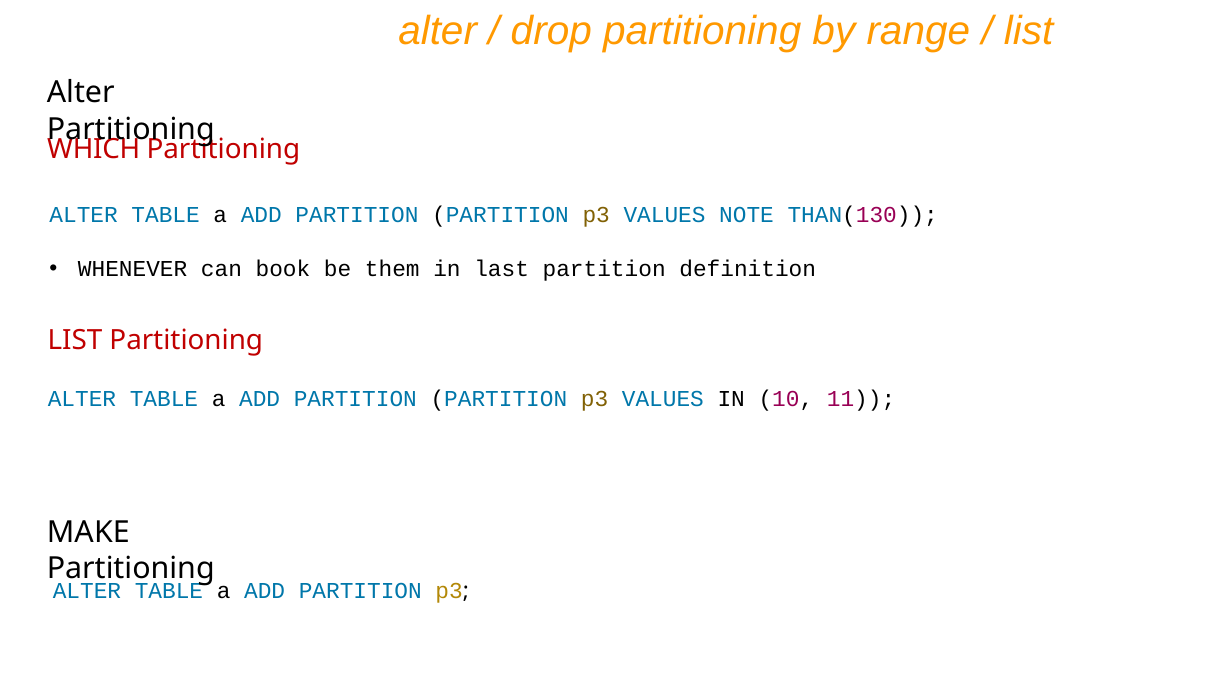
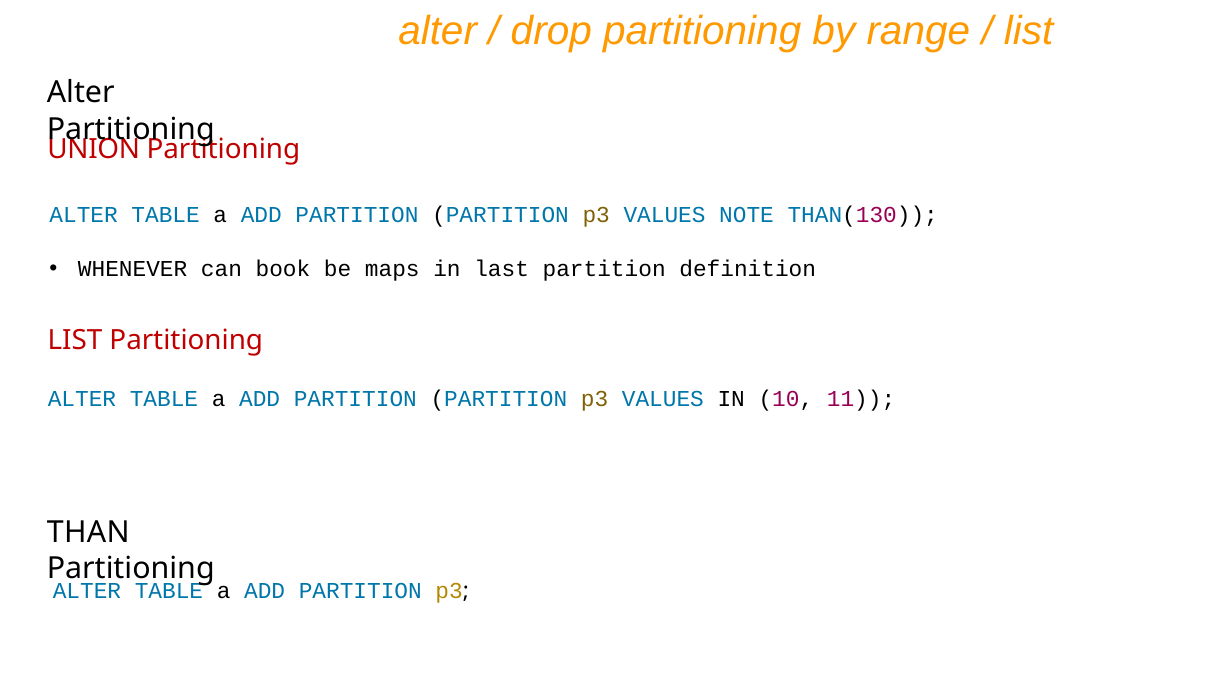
WHICH: WHICH -> UNION
them: them -> maps
MAKE: MAKE -> THAN
